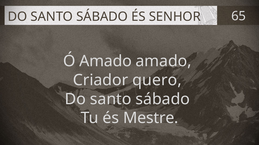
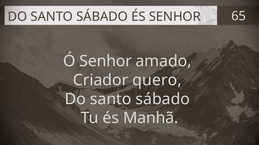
Ó Amado: Amado -> Senhor
Mestre: Mestre -> Manhã
